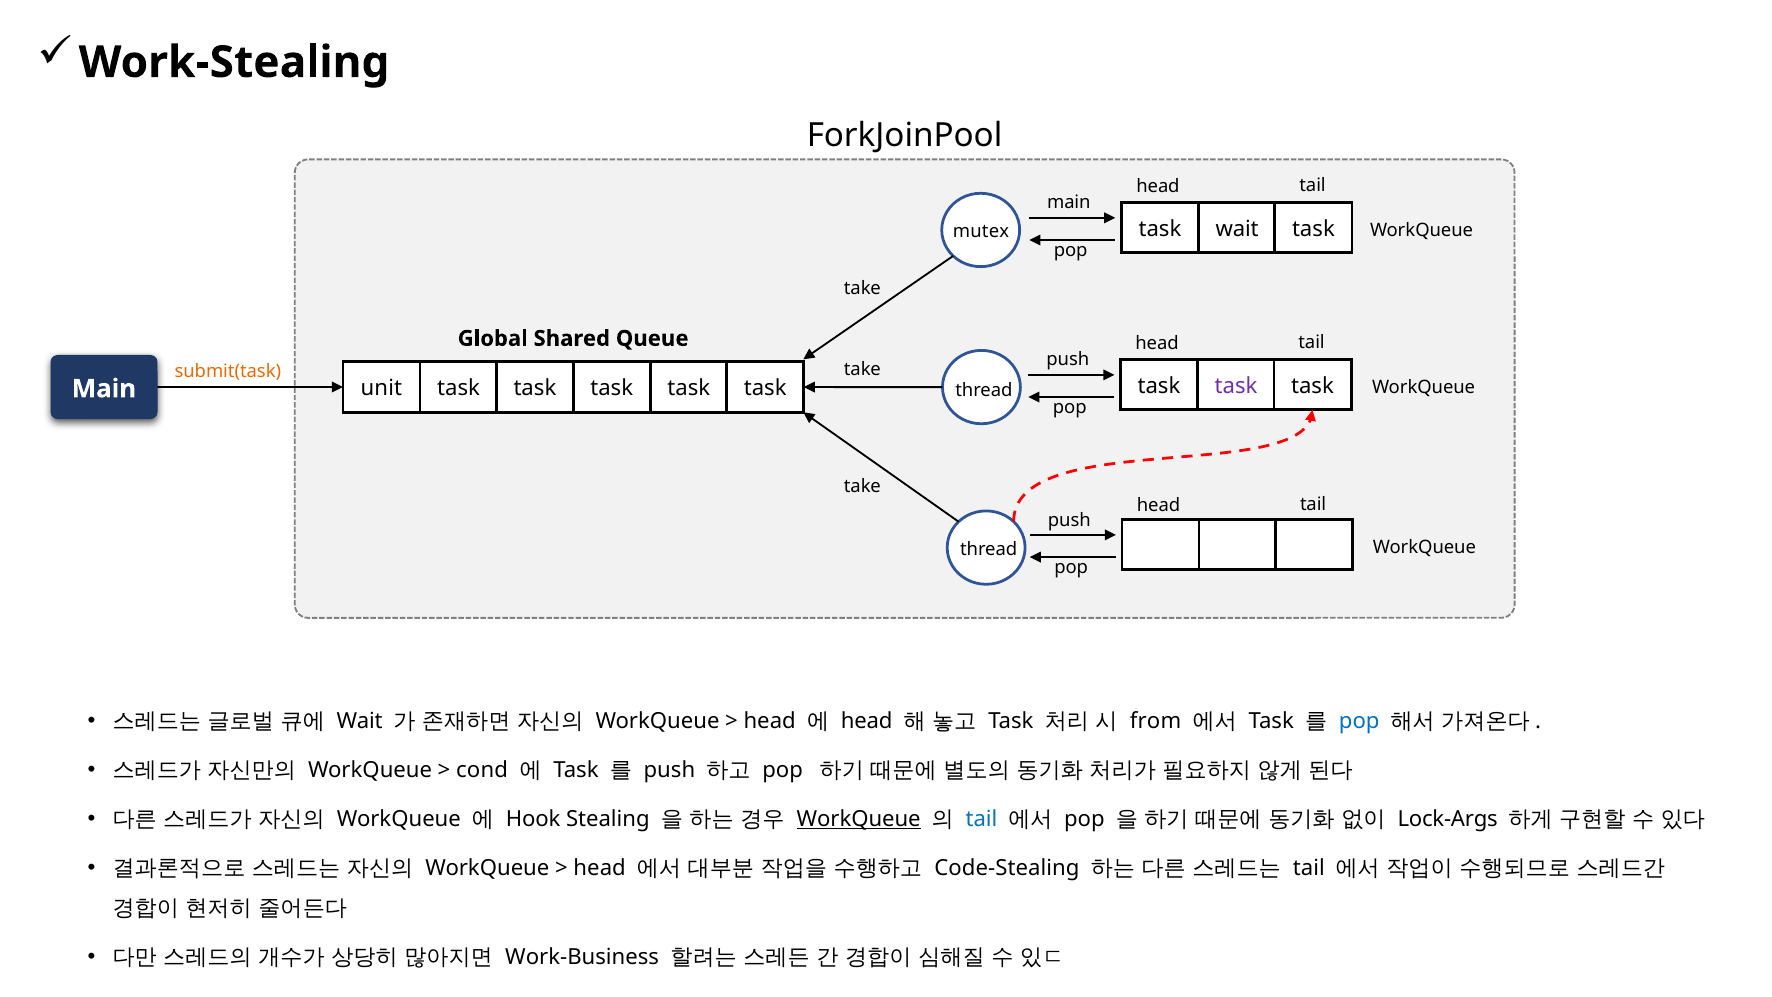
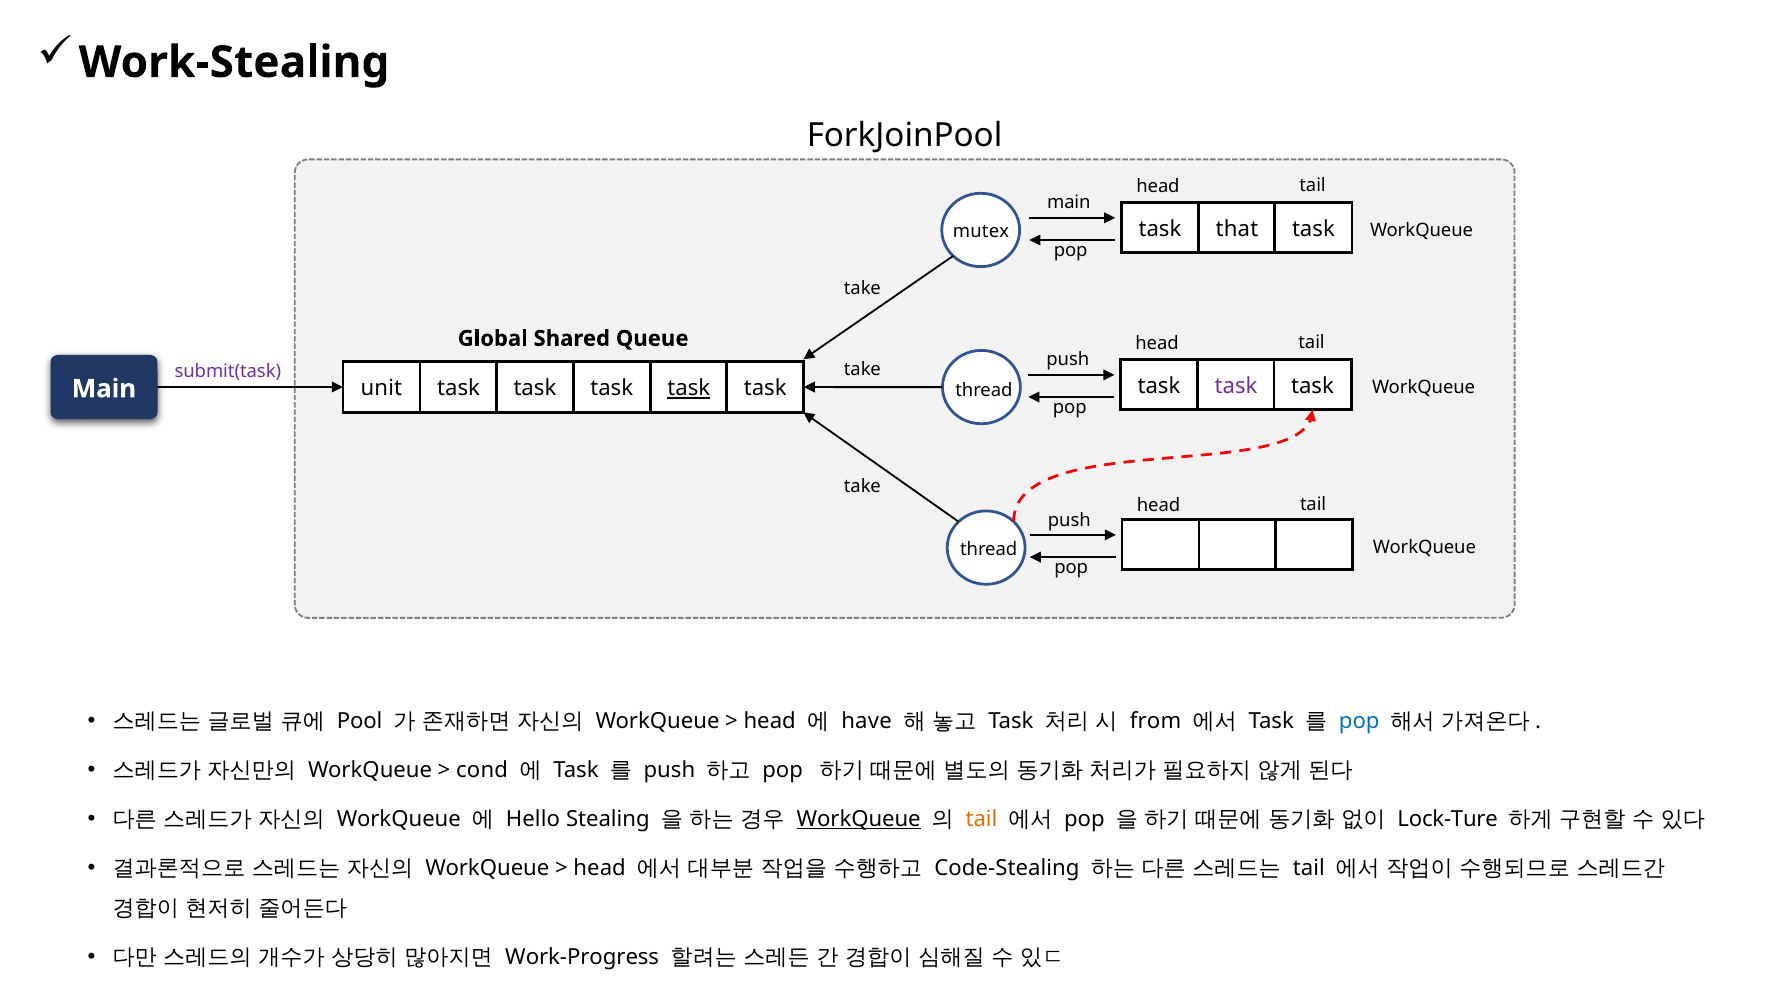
task wait: wait -> that
submit(task colour: orange -> purple
task at (689, 389) underline: none -> present
Wait at (360, 721): Wait -> Pool
head at (867, 721): head -> have
Hook: Hook -> Hello
tail at (981, 819) colour: blue -> orange
Lock-Args: Lock-Args -> Lock-Ture
Work-Business: Work-Business -> Work-Progress
